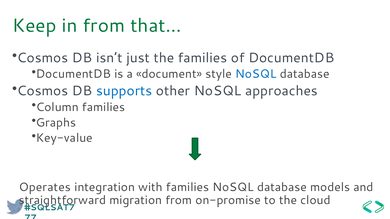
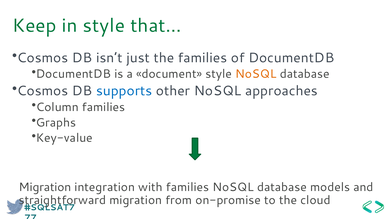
in from: from -> style
NoSQL at (256, 74) colour: blue -> orange
Operates at (45, 188): Operates -> Migration
